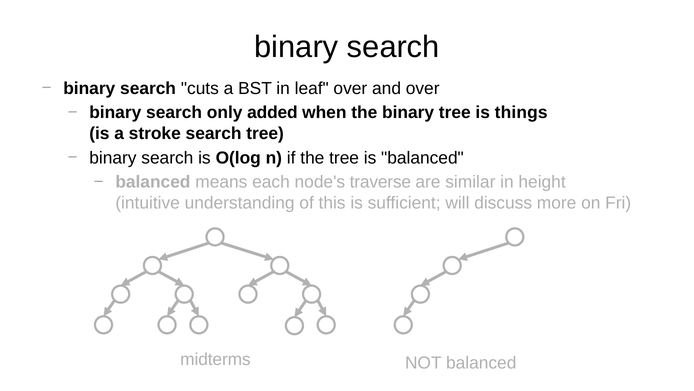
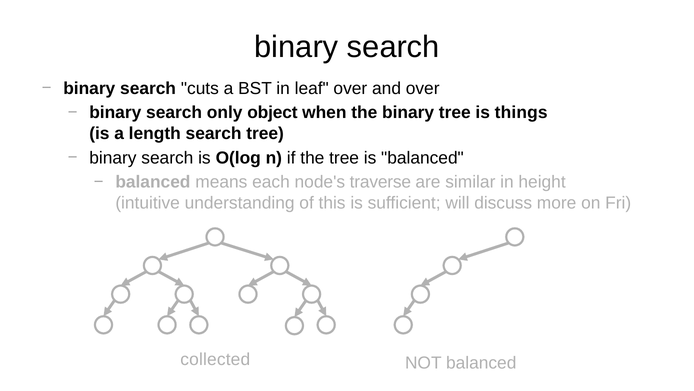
added: added -> object
stroke: stroke -> length
midterms: midterms -> collected
